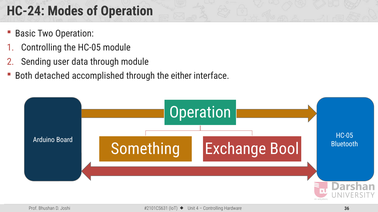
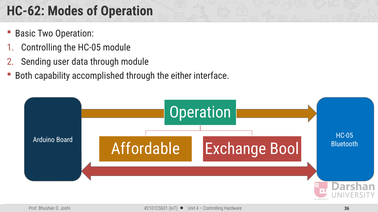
HC-24: HC-24 -> HC-62
detached: detached -> capability
Something: Something -> Affordable
